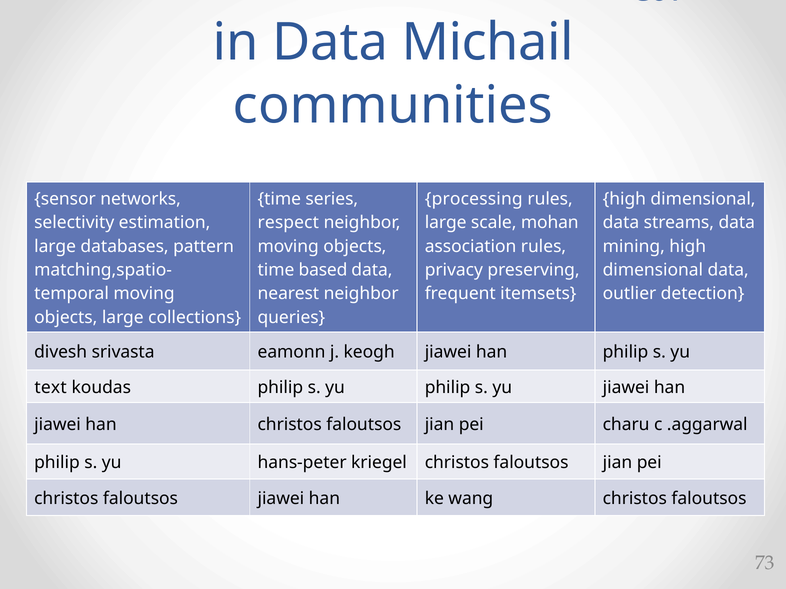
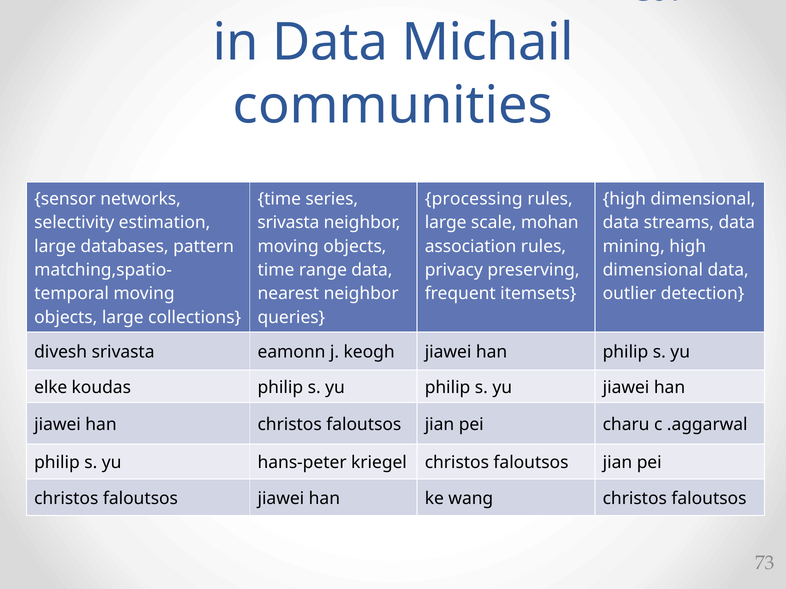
respect at (288, 223): respect -> srivasta
based: based -> range
text: text -> elke
